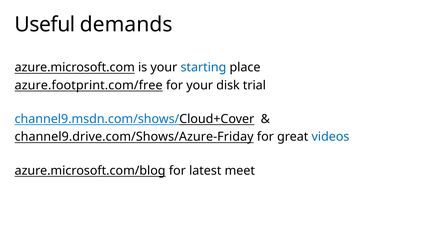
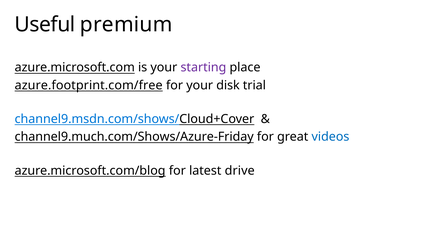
demands: demands -> premium
starting colour: blue -> purple
channel9.drive.com/Shows/Azure-Friday: channel9.drive.com/Shows/Azure-Friday -> channel9.much.com/Shows/Azure-Friday
meet: meet -> drive
